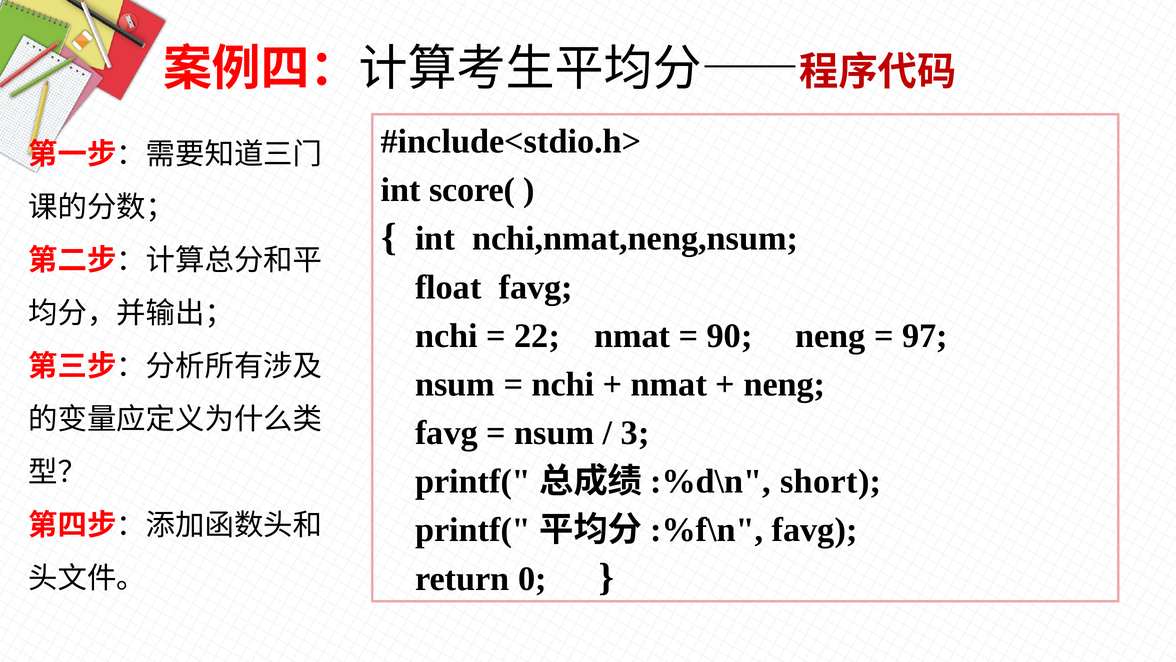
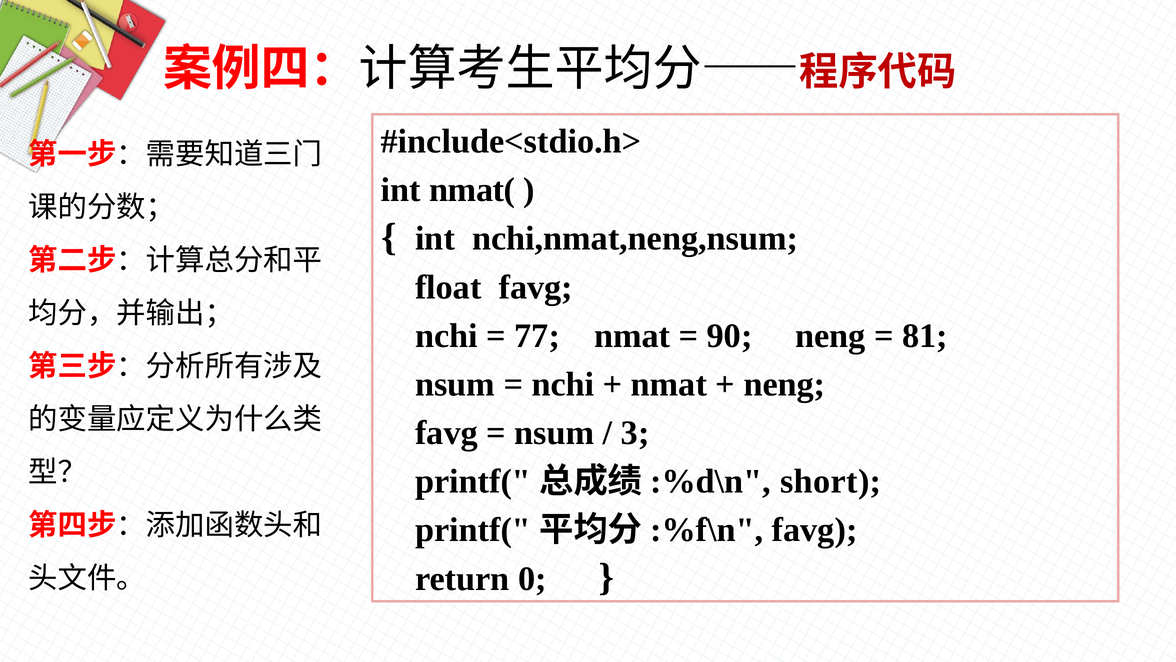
score(: score( -> nmat(
22: 22 -> 77
97: 97 -> 81
